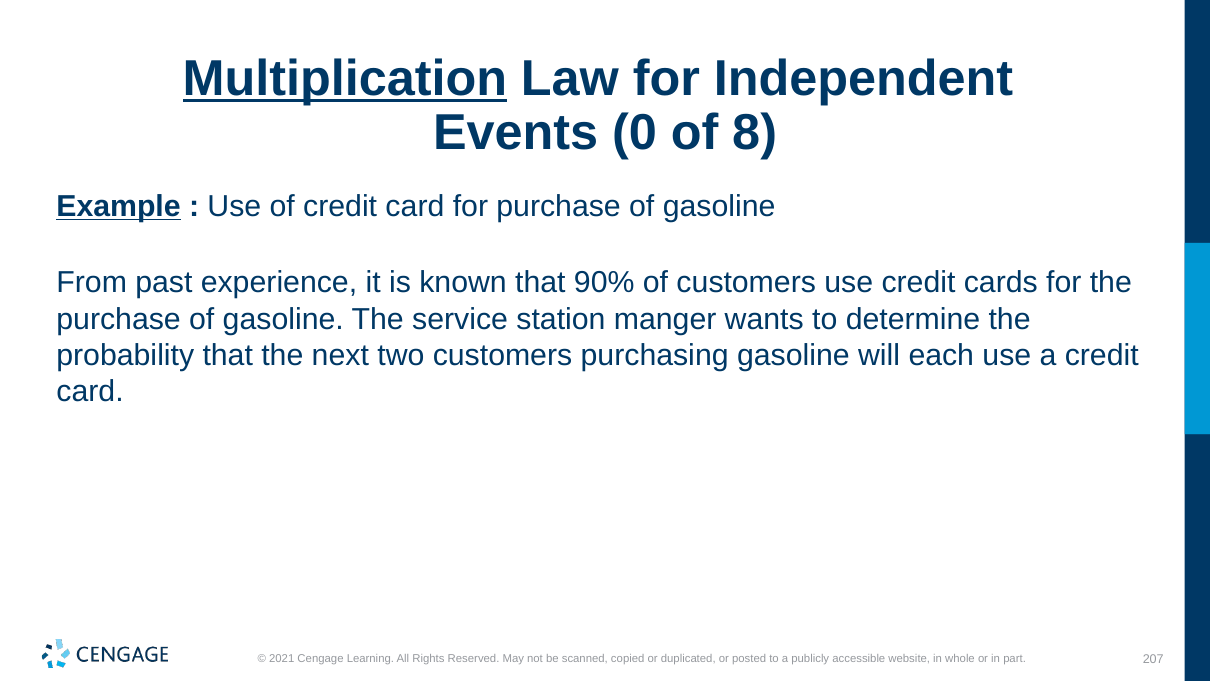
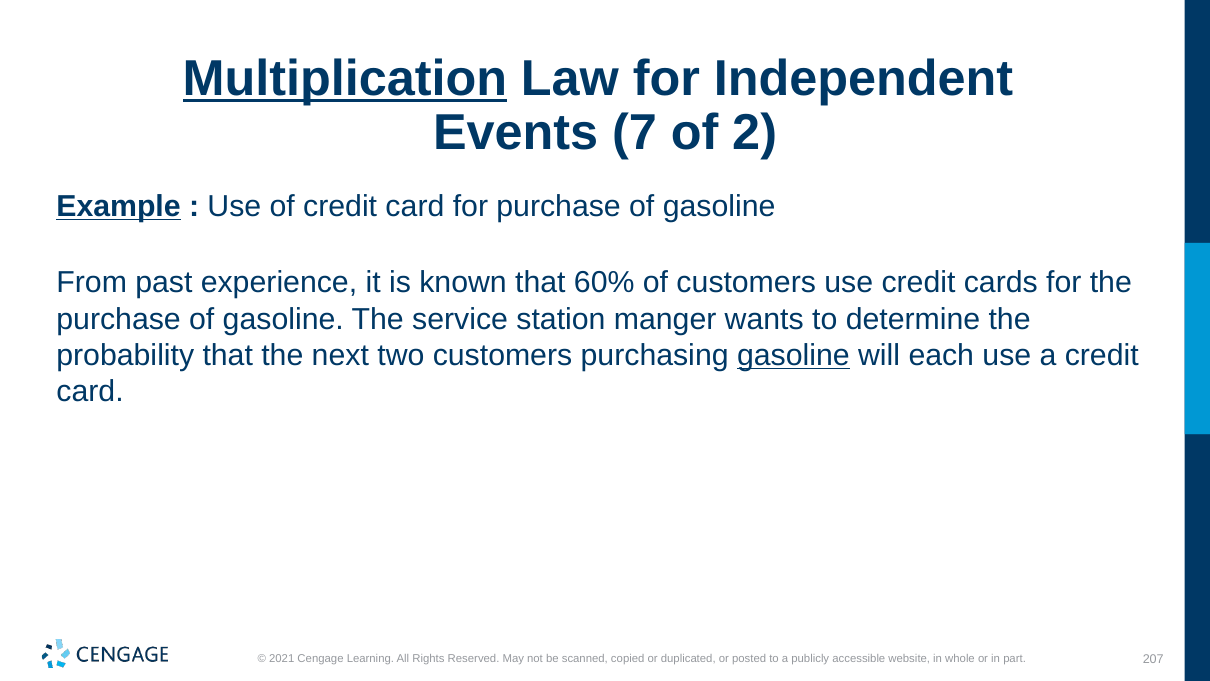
0: 0 -> 7
8: 8 -> 2
90%: 90% -> 60%
gasoline at (793, 355) underline: none -> present
